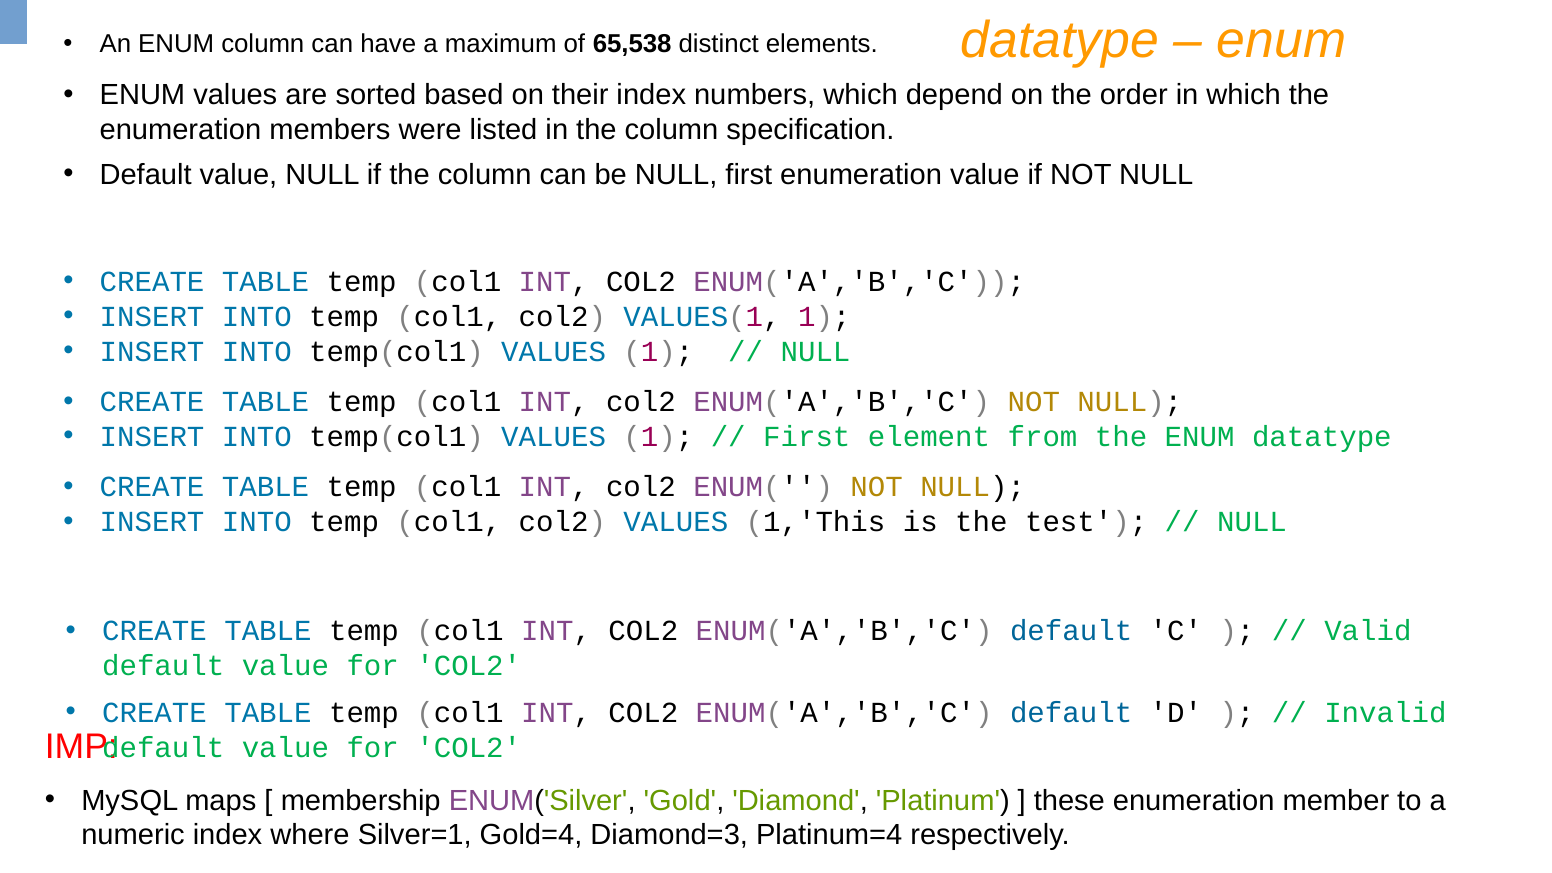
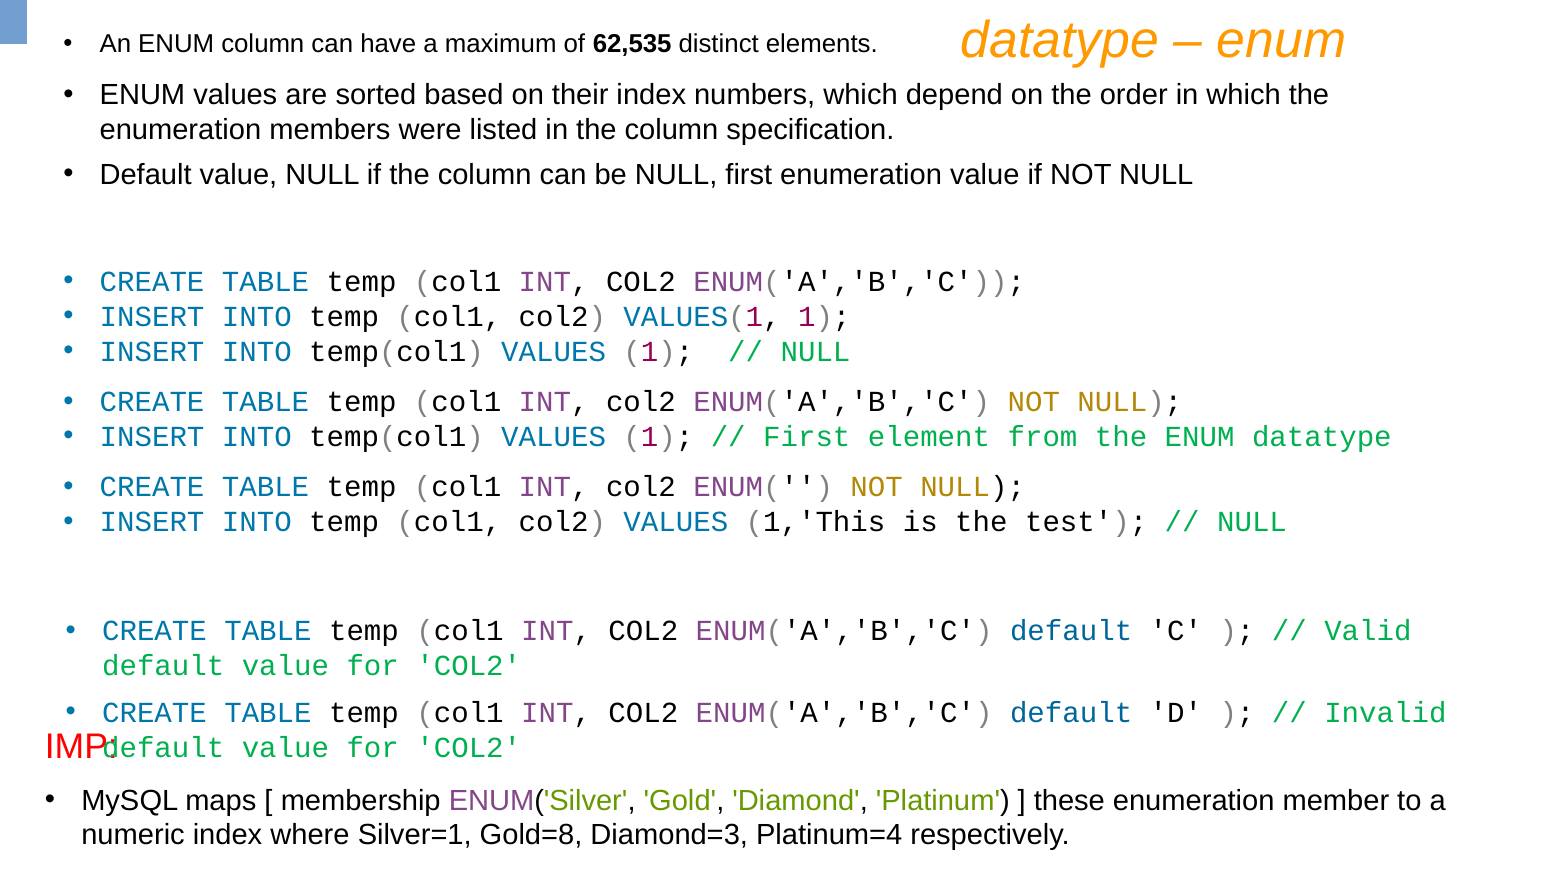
65,538: 65,538 -> 62,535
Gold=4: Gold=4 -> Gold=8
